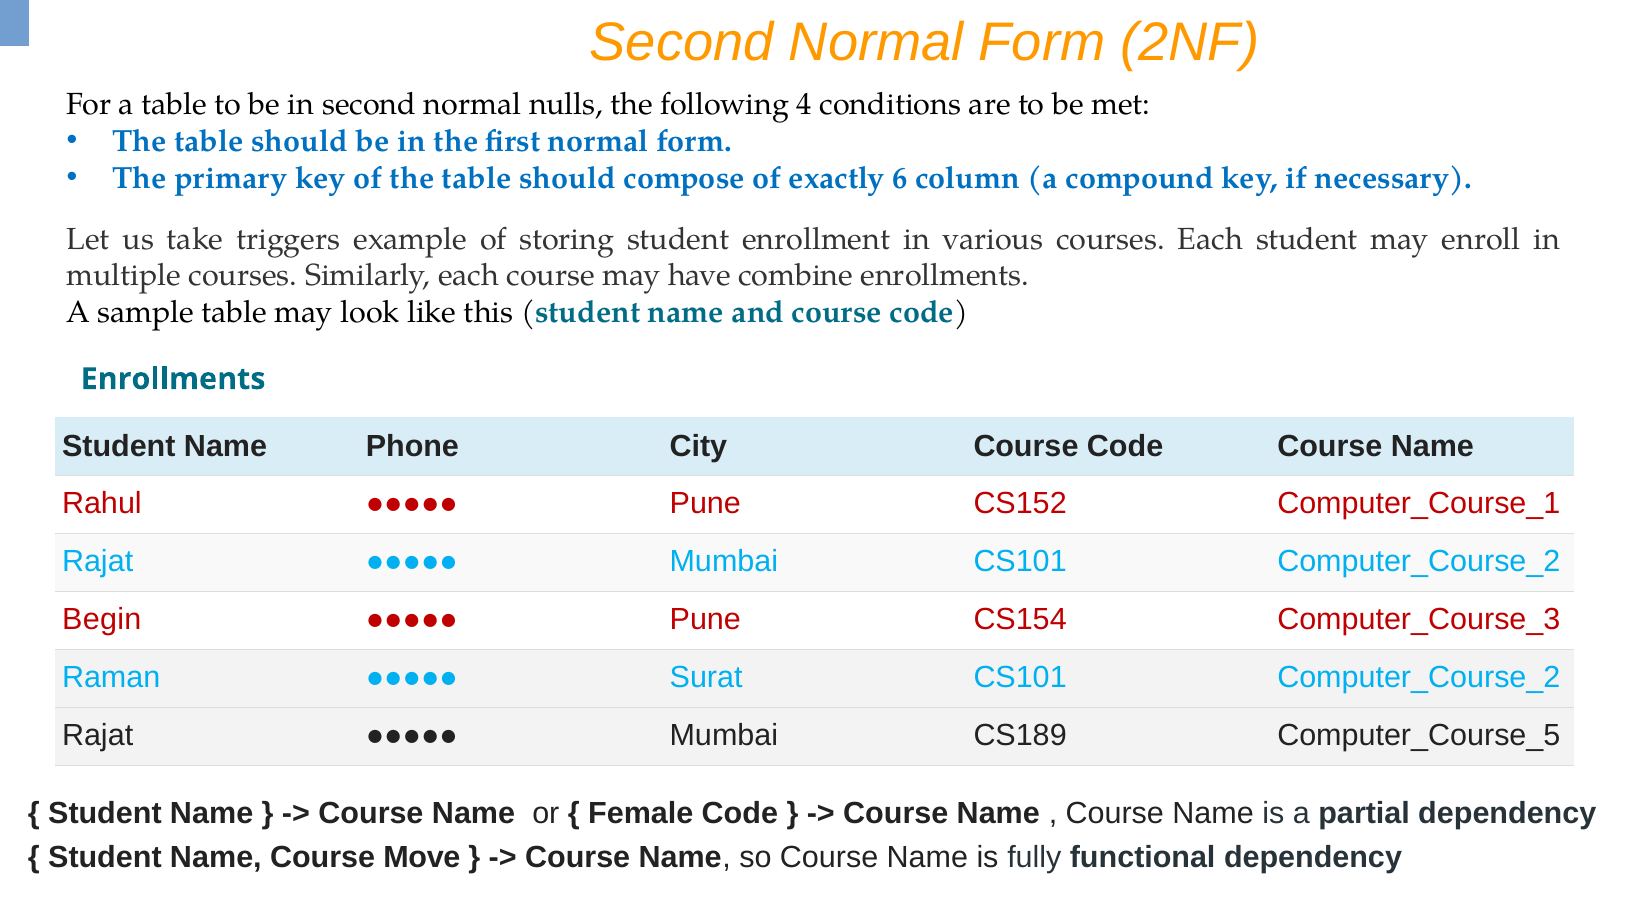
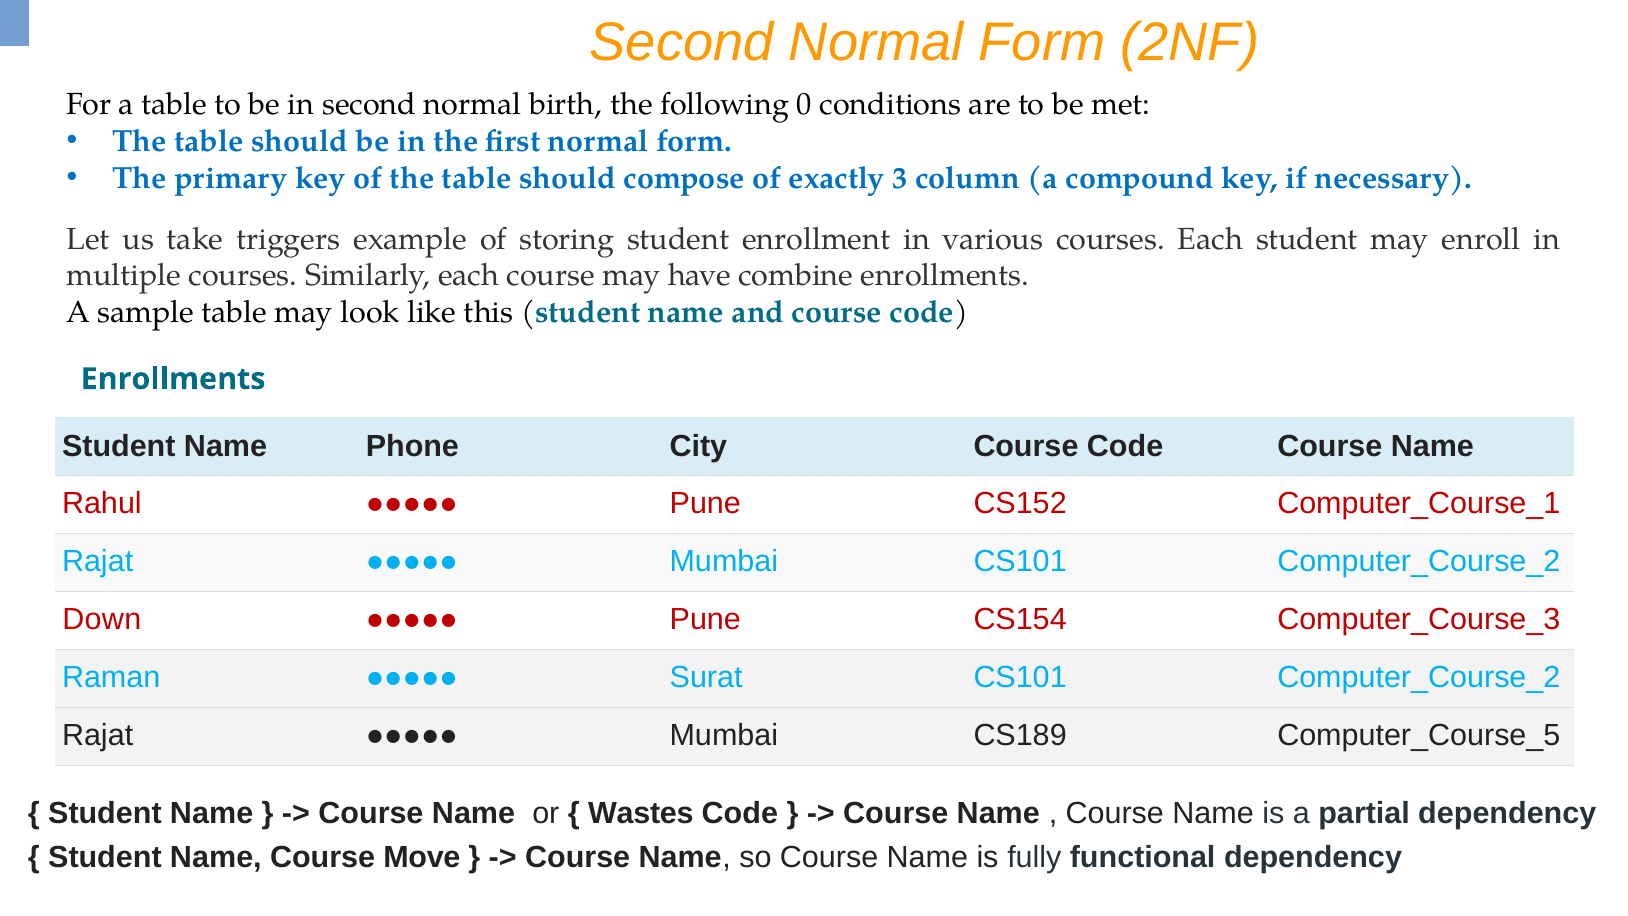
nulls: nulls -> birth
4: 4 -> 0
6: 6 -> 3
Begin: Begin -> Down
Female: Female -> Wastes
